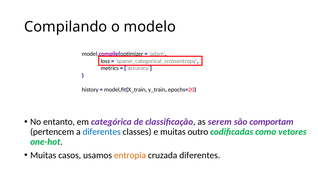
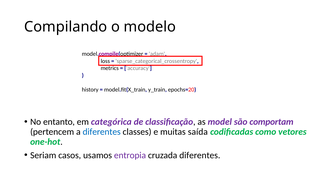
serem: serem -> model
outro: outro -> saída
Muitas at (43, 155): Muitas -> Seriam
entropia colour: orange -> purple
